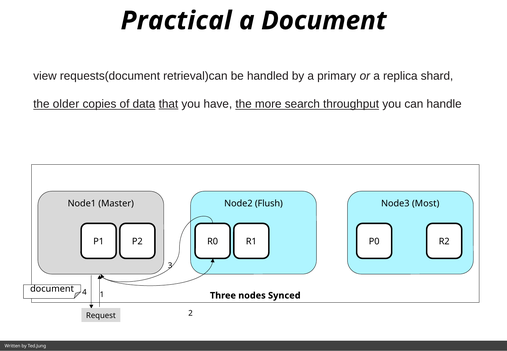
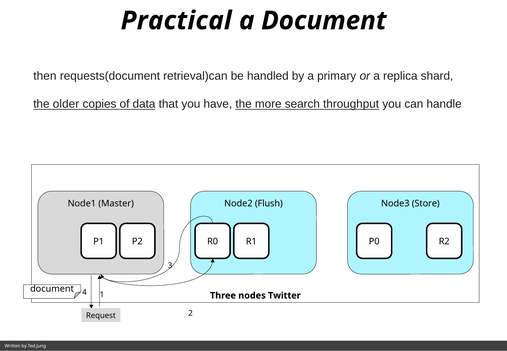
view: view -> then
that underline: present -> none
Most: Most -> Store
Synced: Synced -> Twitter
